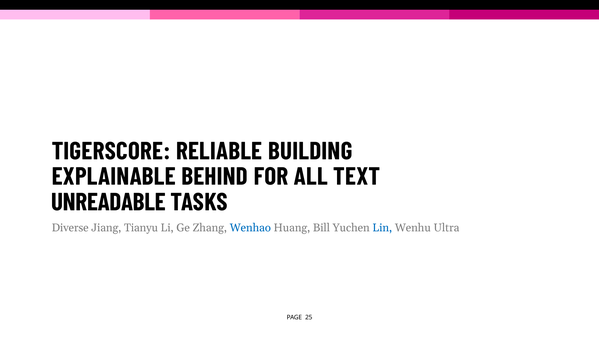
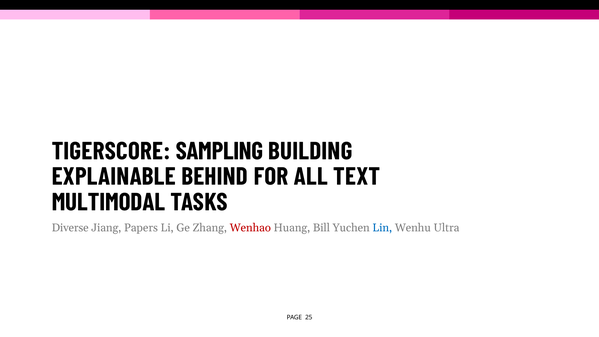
RELIABLE: RELIABLE -> SAMPLING
UNREADABLE: UNREADABLE -> MULTIMODAL
Tianyu: Tianyu -> Papers
Wenhao colour: blue -> red
